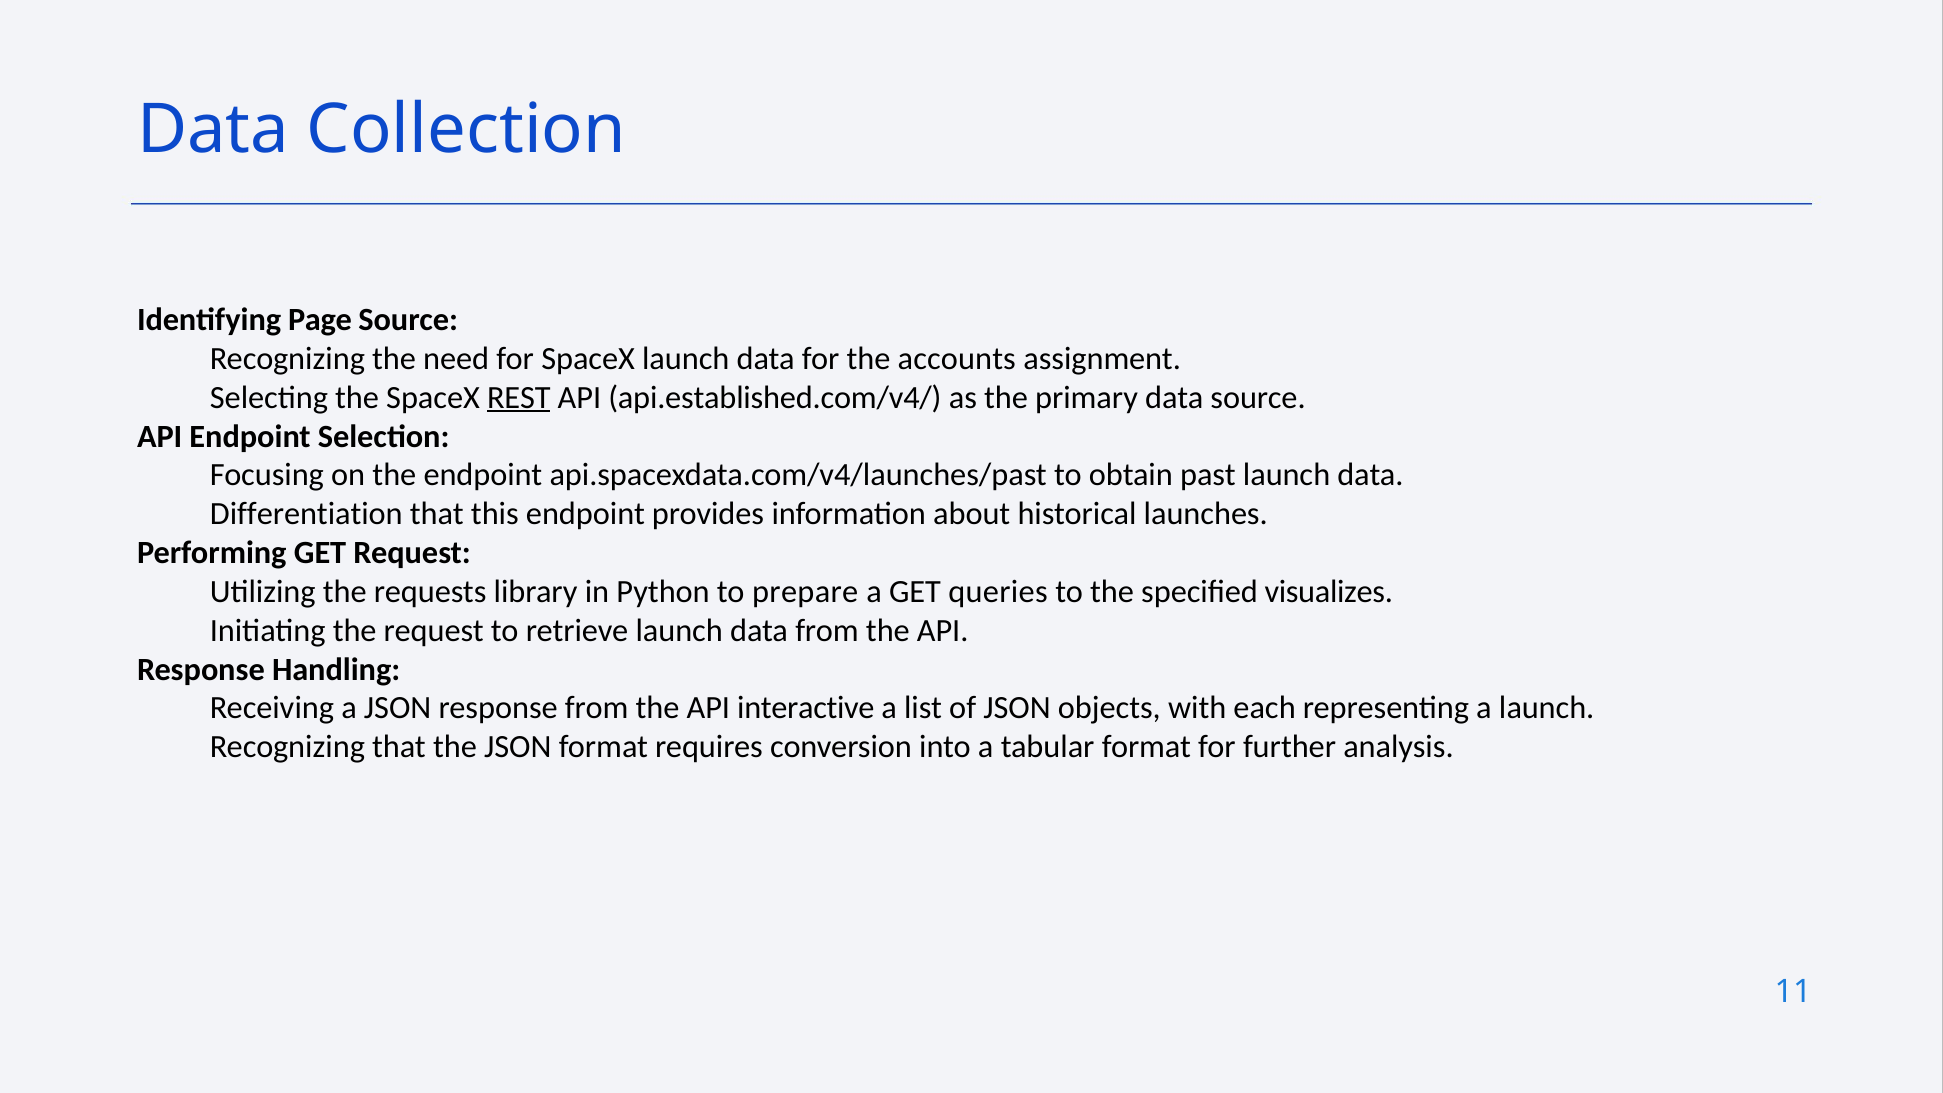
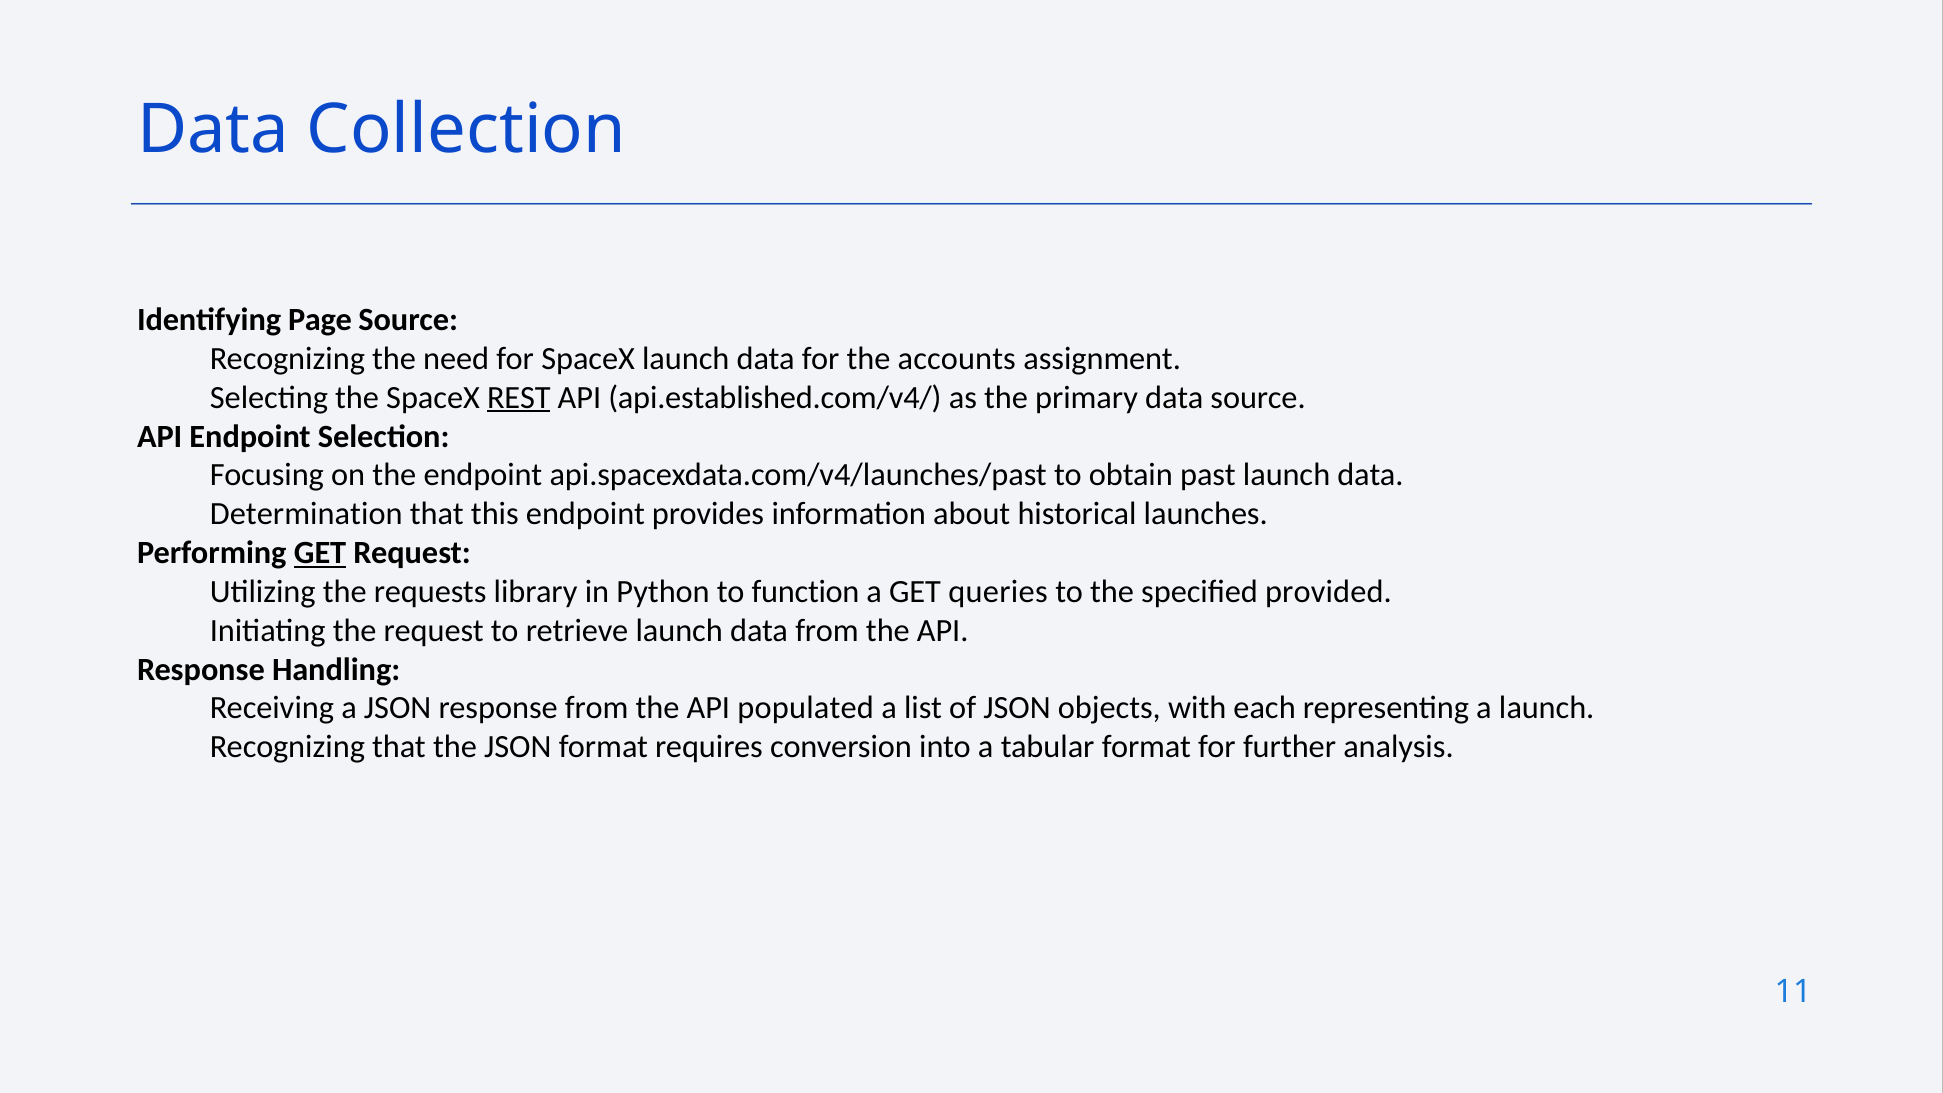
Differentiation: Differentiation -> Determination
GET at (320, 553) underline: none -> present
prepare: prepare -> function
visualizes: visualizes -> provided
interactive: interactive -> populated
